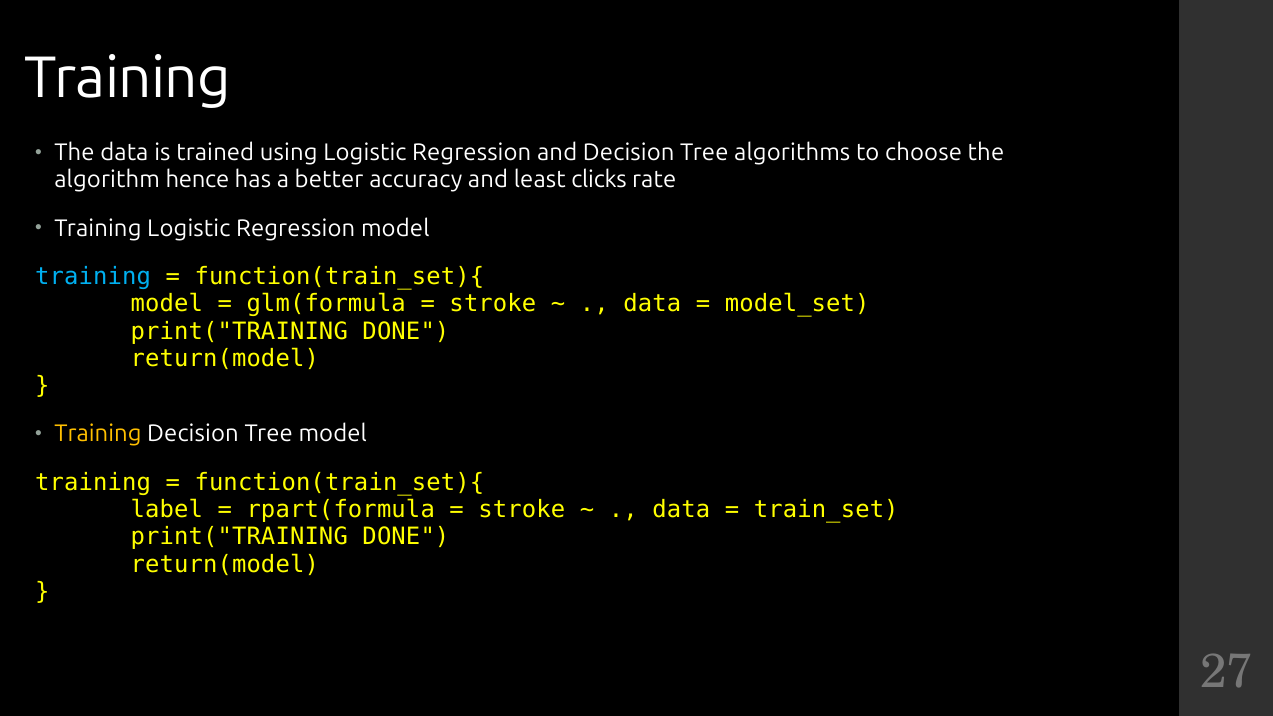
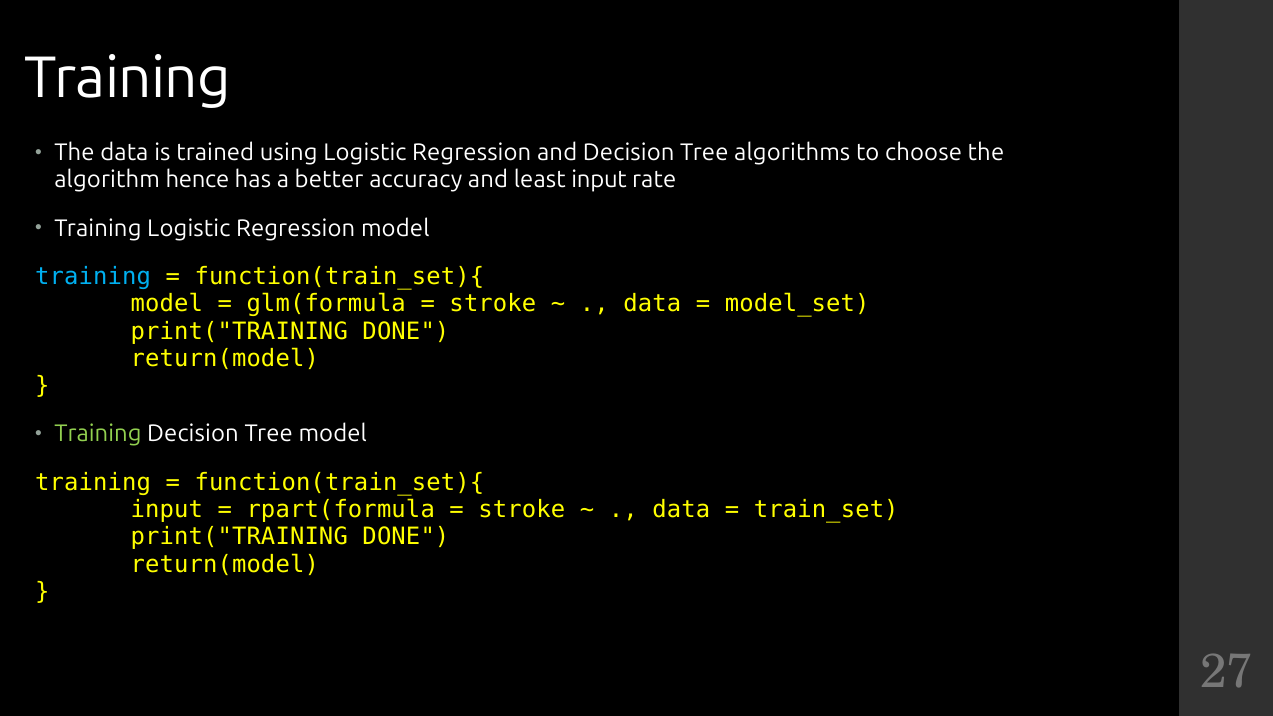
least clicks: clicks -> input
Training at (98, 434) colour: yellow -> light green
label at (167, 510): label -> input
